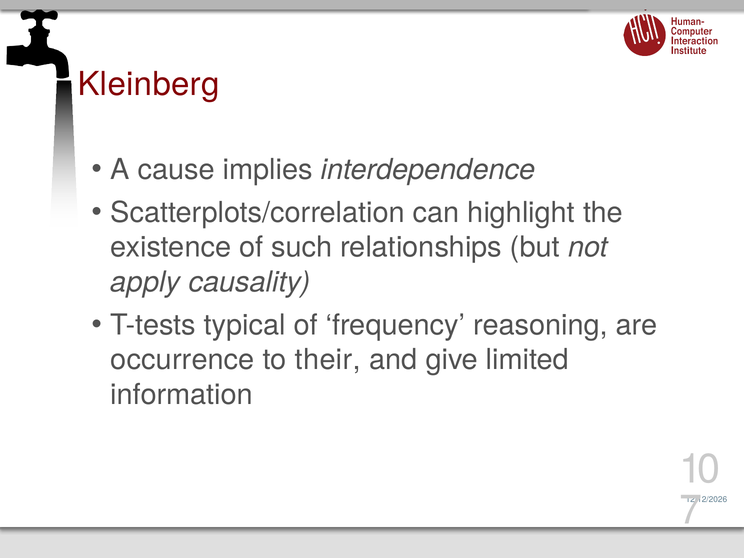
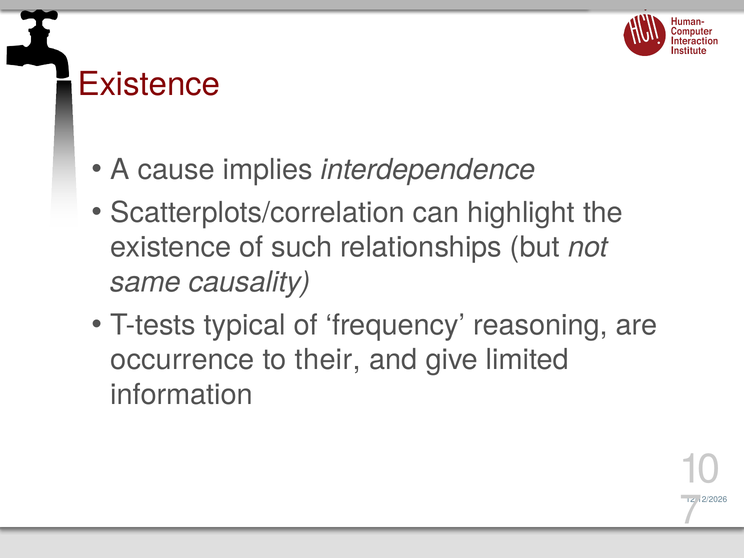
Kleinberg at (149, 85): Kleinberg -> Existence
apply: apply -> same
